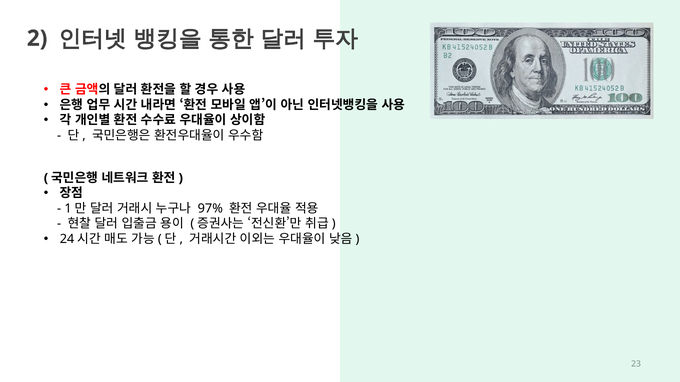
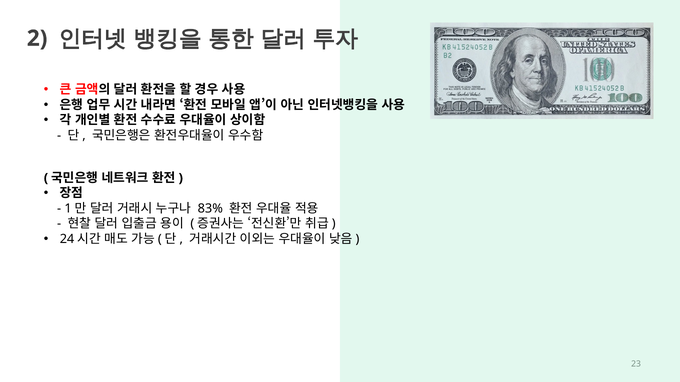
97%: 97% -> 83%
